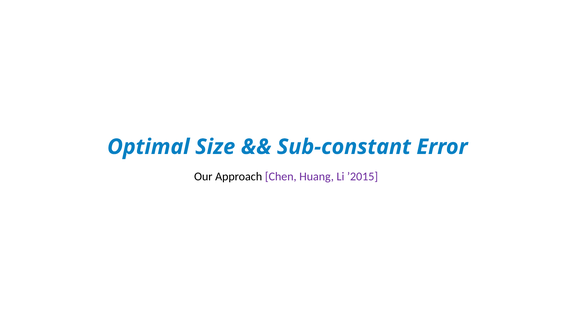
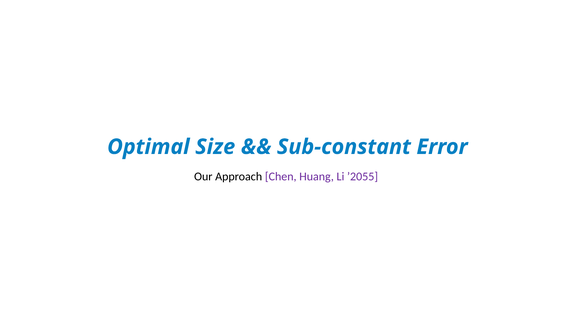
’2015: ’2015 -> ’2055
